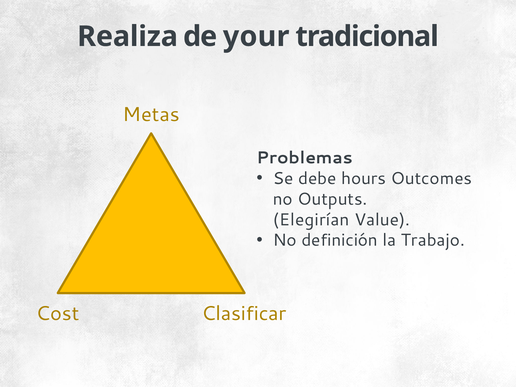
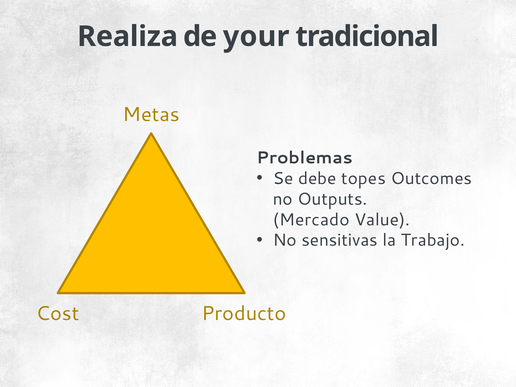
hours: hours -> topes
Elegirían: Elegirían -> Mercado
definición: definición -> sensitivas
Clasificar: Clasificar -> Producto
